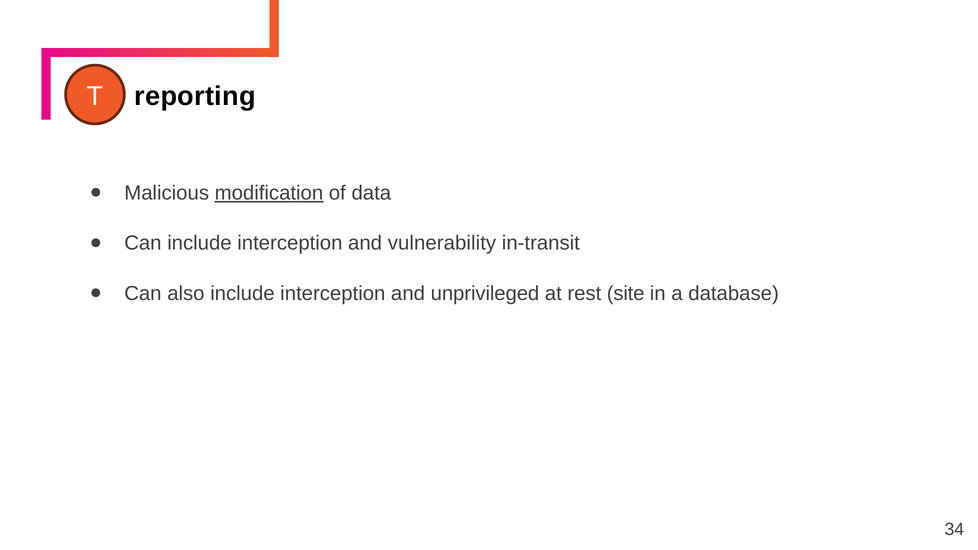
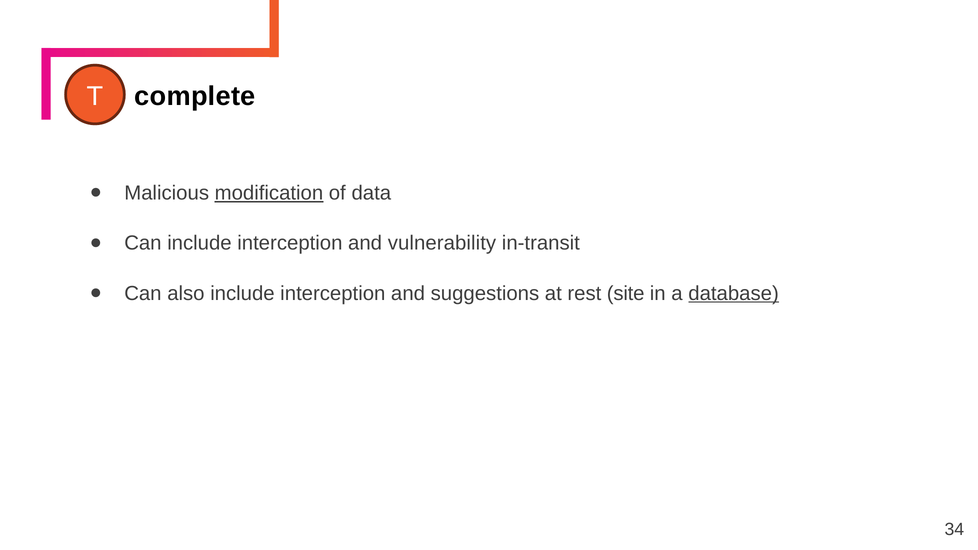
reporting: reporting -> complete
unprivileged: unprivileged -> suggestions
database underline: none -> present
